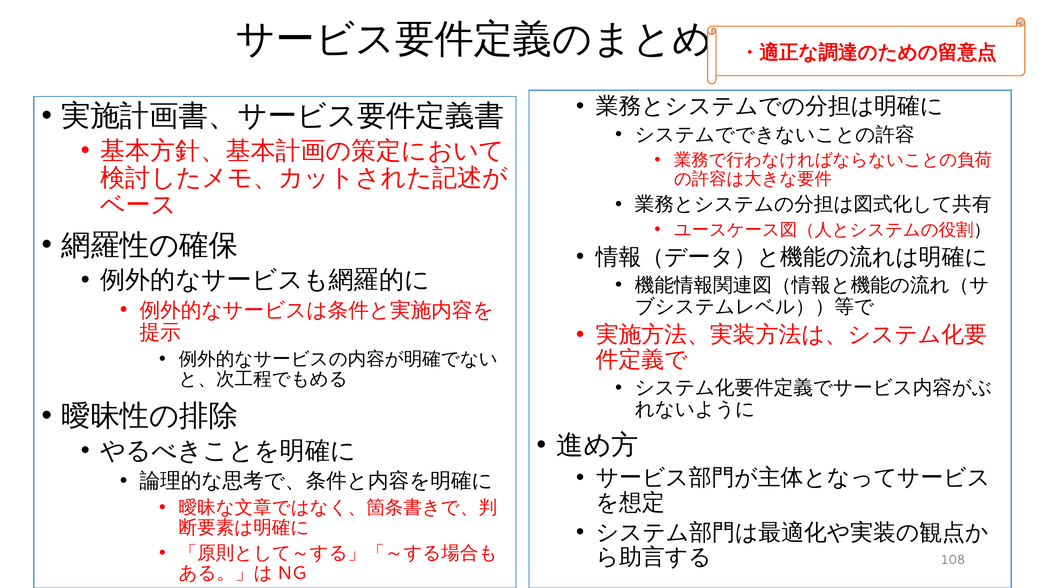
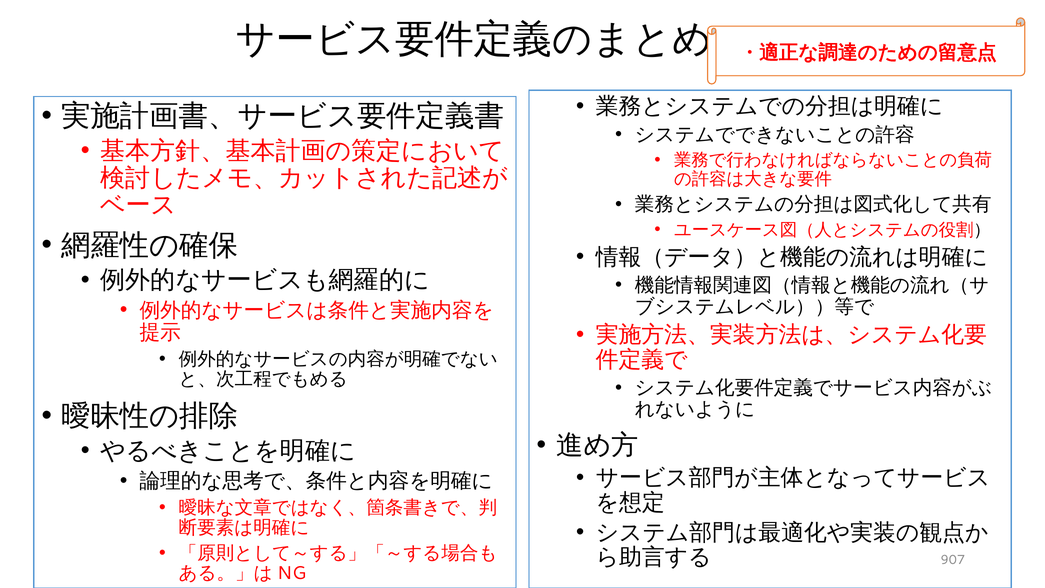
108: 108 -> 907
